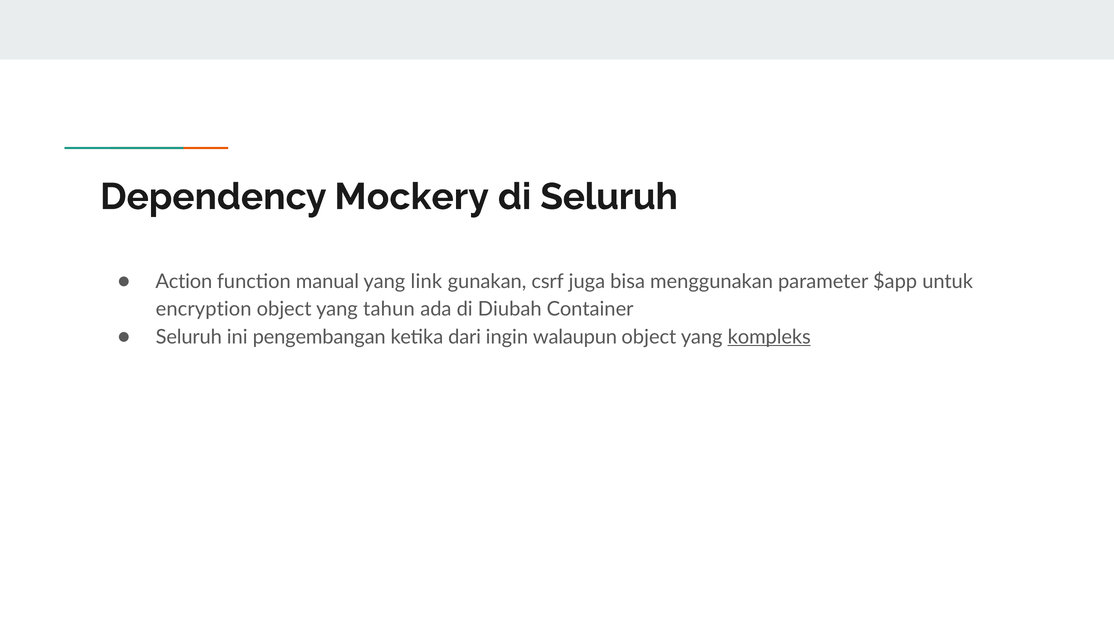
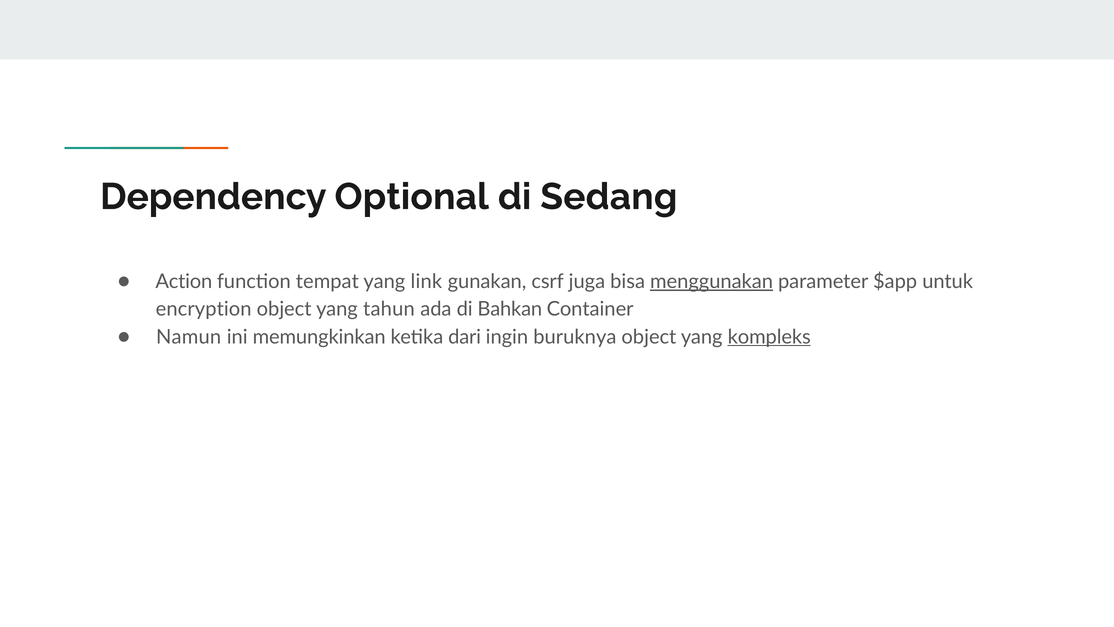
Mockery: Mockery -> Optional
di Seluruh: Seluruh -> Sedang
manual: manual -> tempat
menggunakan underline: none -> present
Diubah: Diubah -> Bahkan
Seluruh at (189, 337): Seluruh -> Namun
pengembangan: pengembangan -> memungkinkan
walaupun: walaupun -> buruknya
